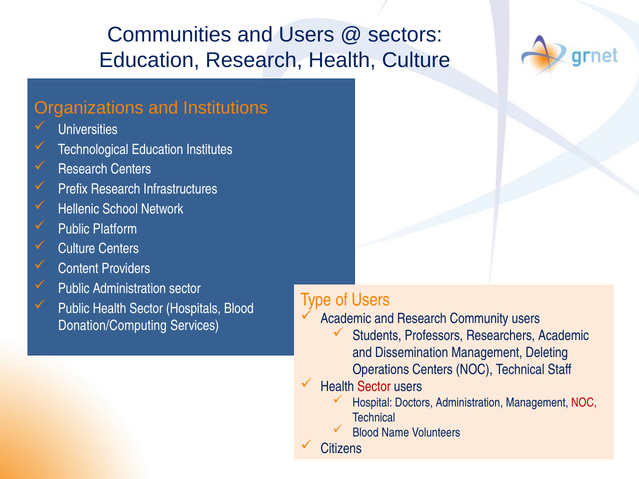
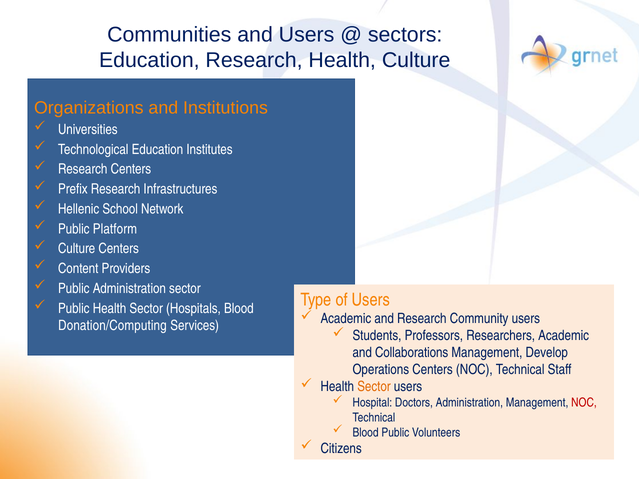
Dissemination: Dissemination -> Collaborations
Deleting: Deleting -> Develop
Sector at (374, 387) colour: red -> orange
Blood Name: Name -> Public
